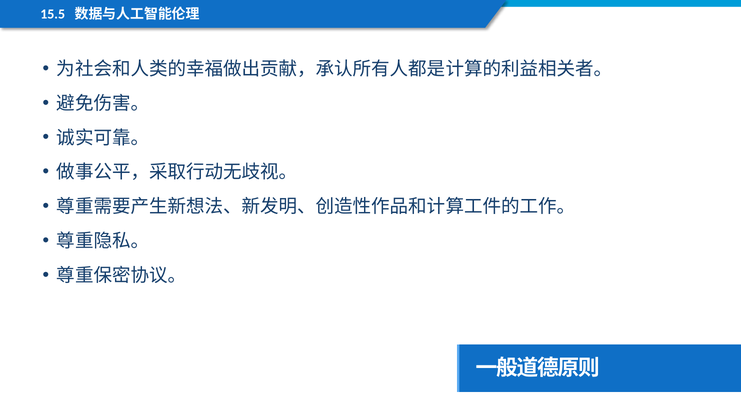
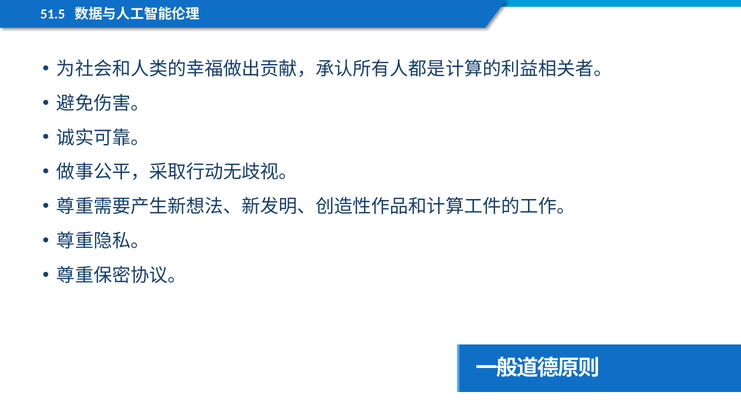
15.5: 15.5 -> 51.5
